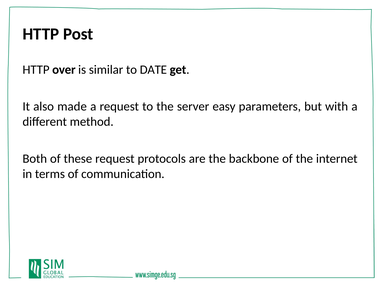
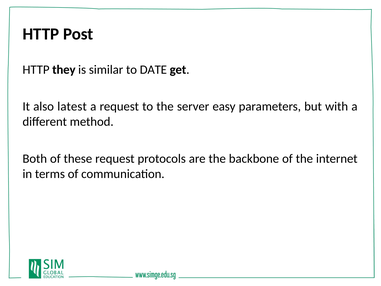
over: over -> they
made: made -> latest
